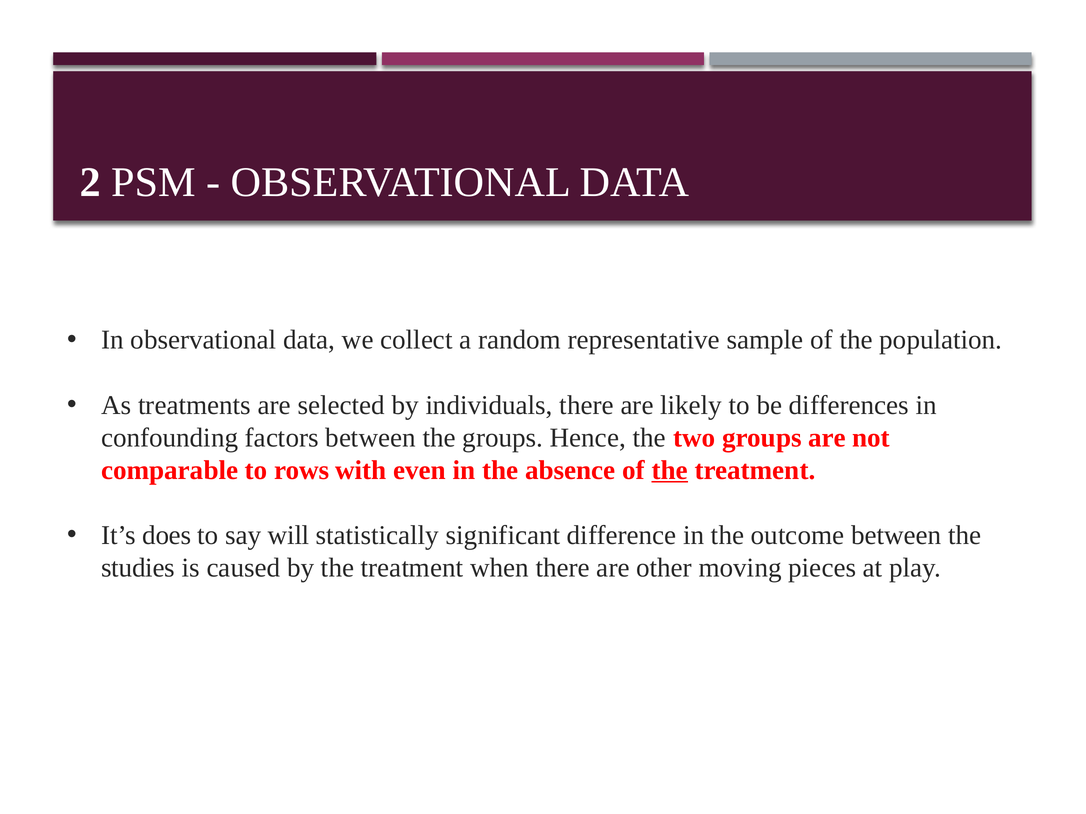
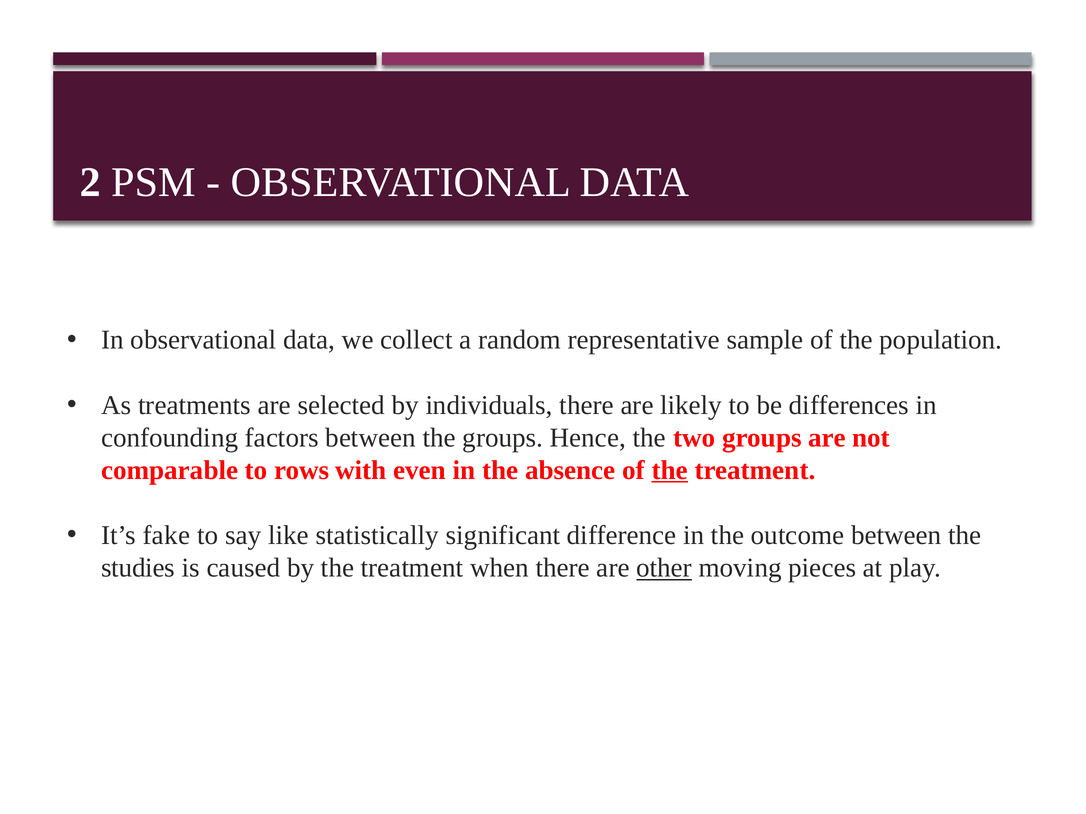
does: does -> fake
will: will -> like
other underline: none -> present
